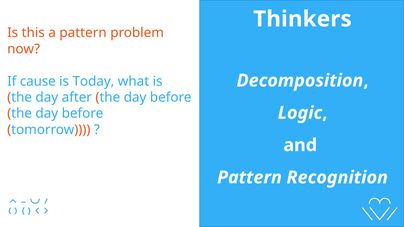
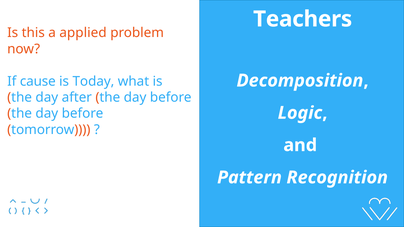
Thinkers: Thinkers -> Teachers
a pattern: pattern -> applied
